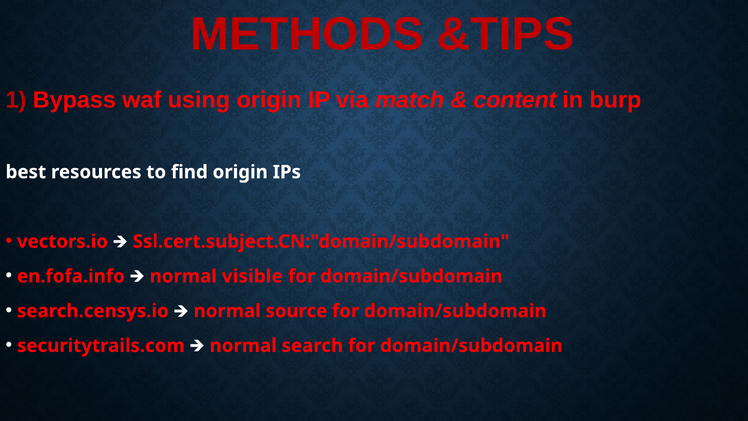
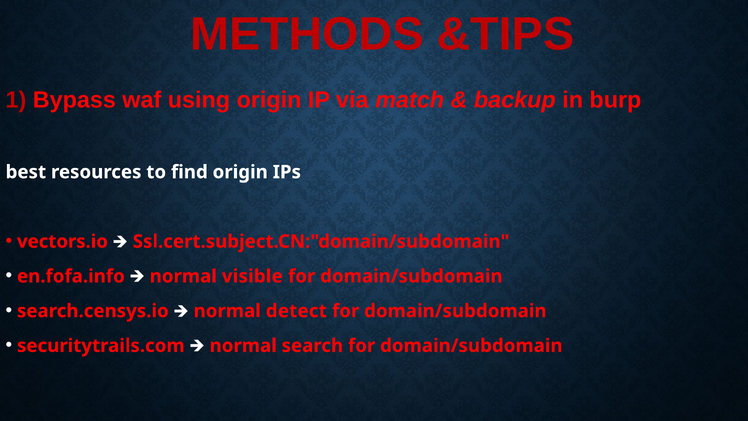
content: content -> backup
source: source -> detect
